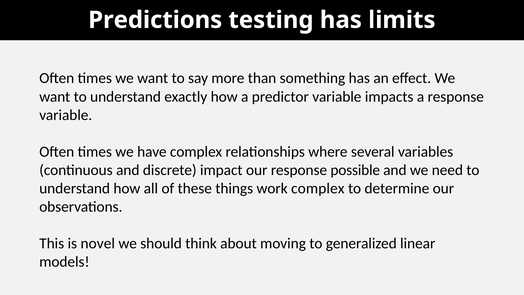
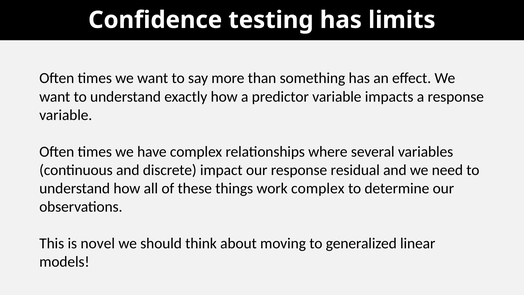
Predictions: Predictions -> Confidence
possible: possible -> residual
